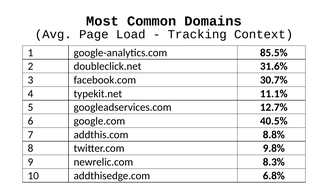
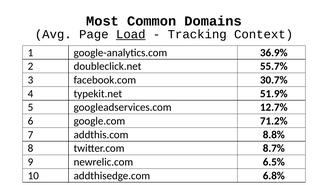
Load underline: none -> present
85.5%: 85.5% -> 36.9%
31.6%: 31.6% -> 55.7%
11.1%: 11.1% -> 51.9%
40.5%: 40.5% -> 71.2%
9.8%: 9.8% -> 8.7%
8.3%: 8.3% -> 6.5%
